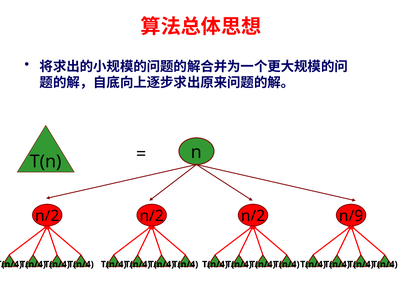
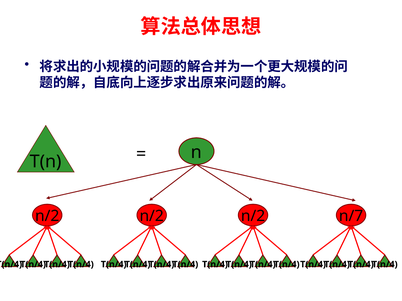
n/9: n/9 -> n/7
